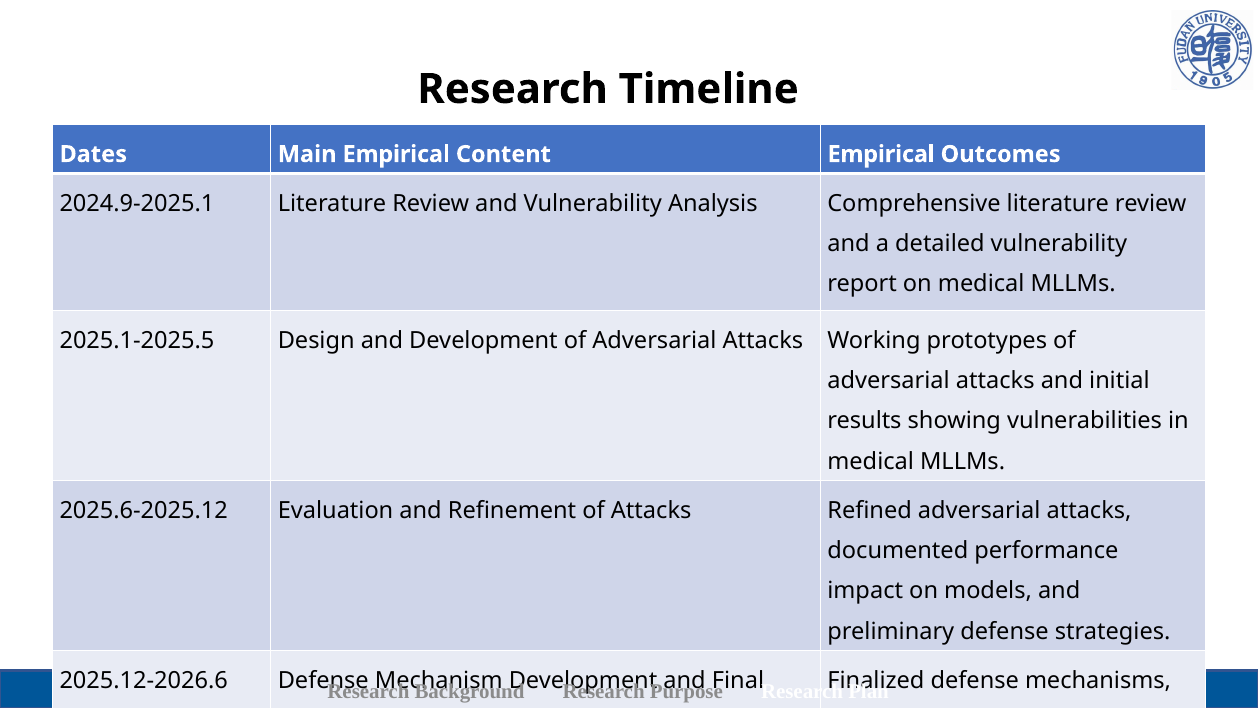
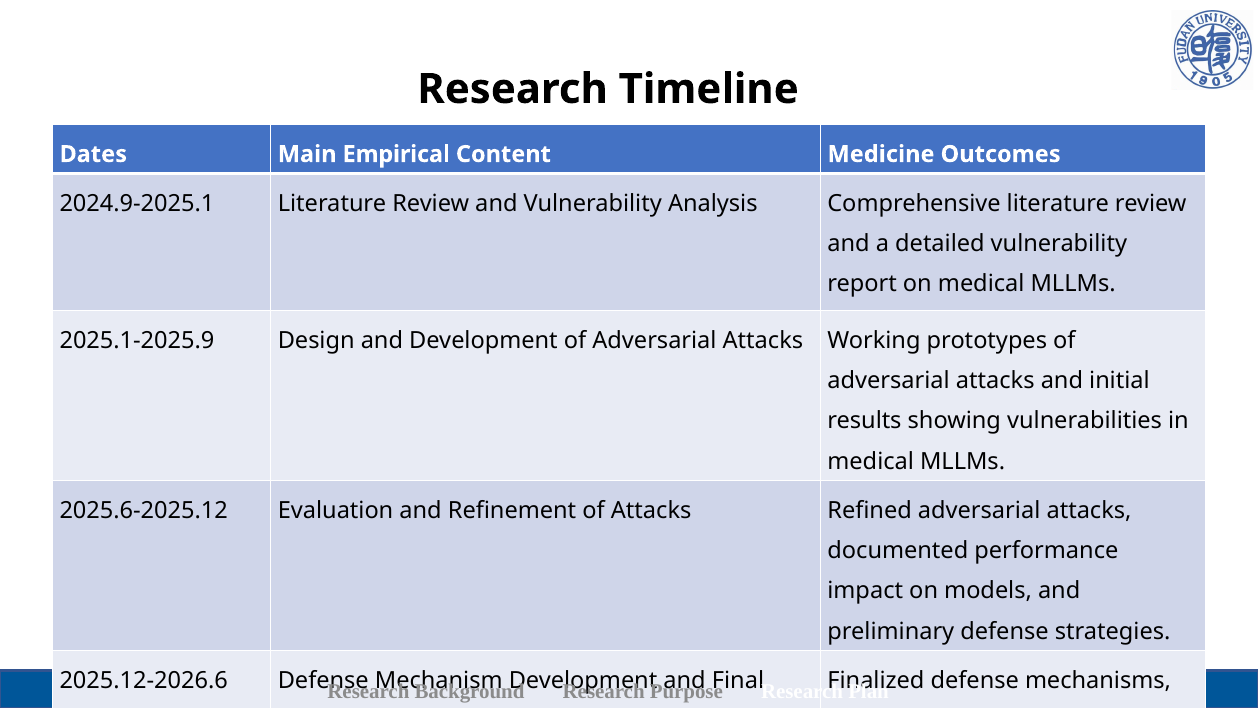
Content Empirical: Empirical -> Medicine
2025.1-2025.5: 2025.1-2025.5 -> 2025.1-2025.9
